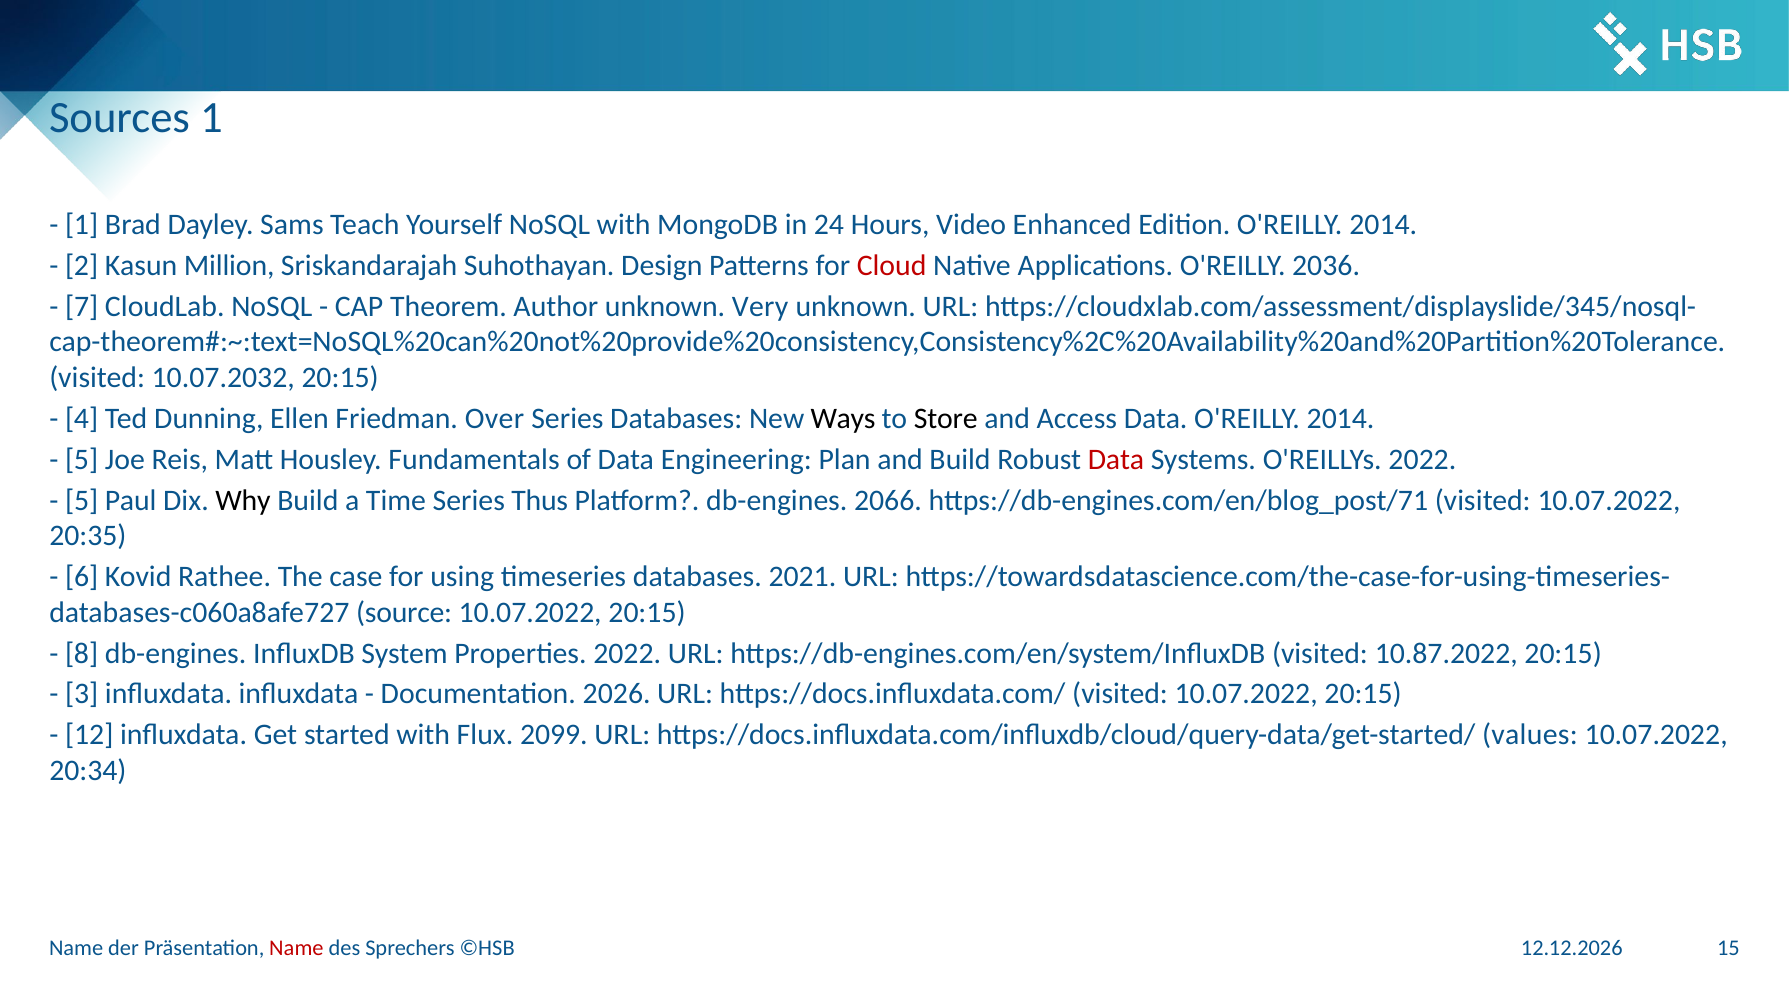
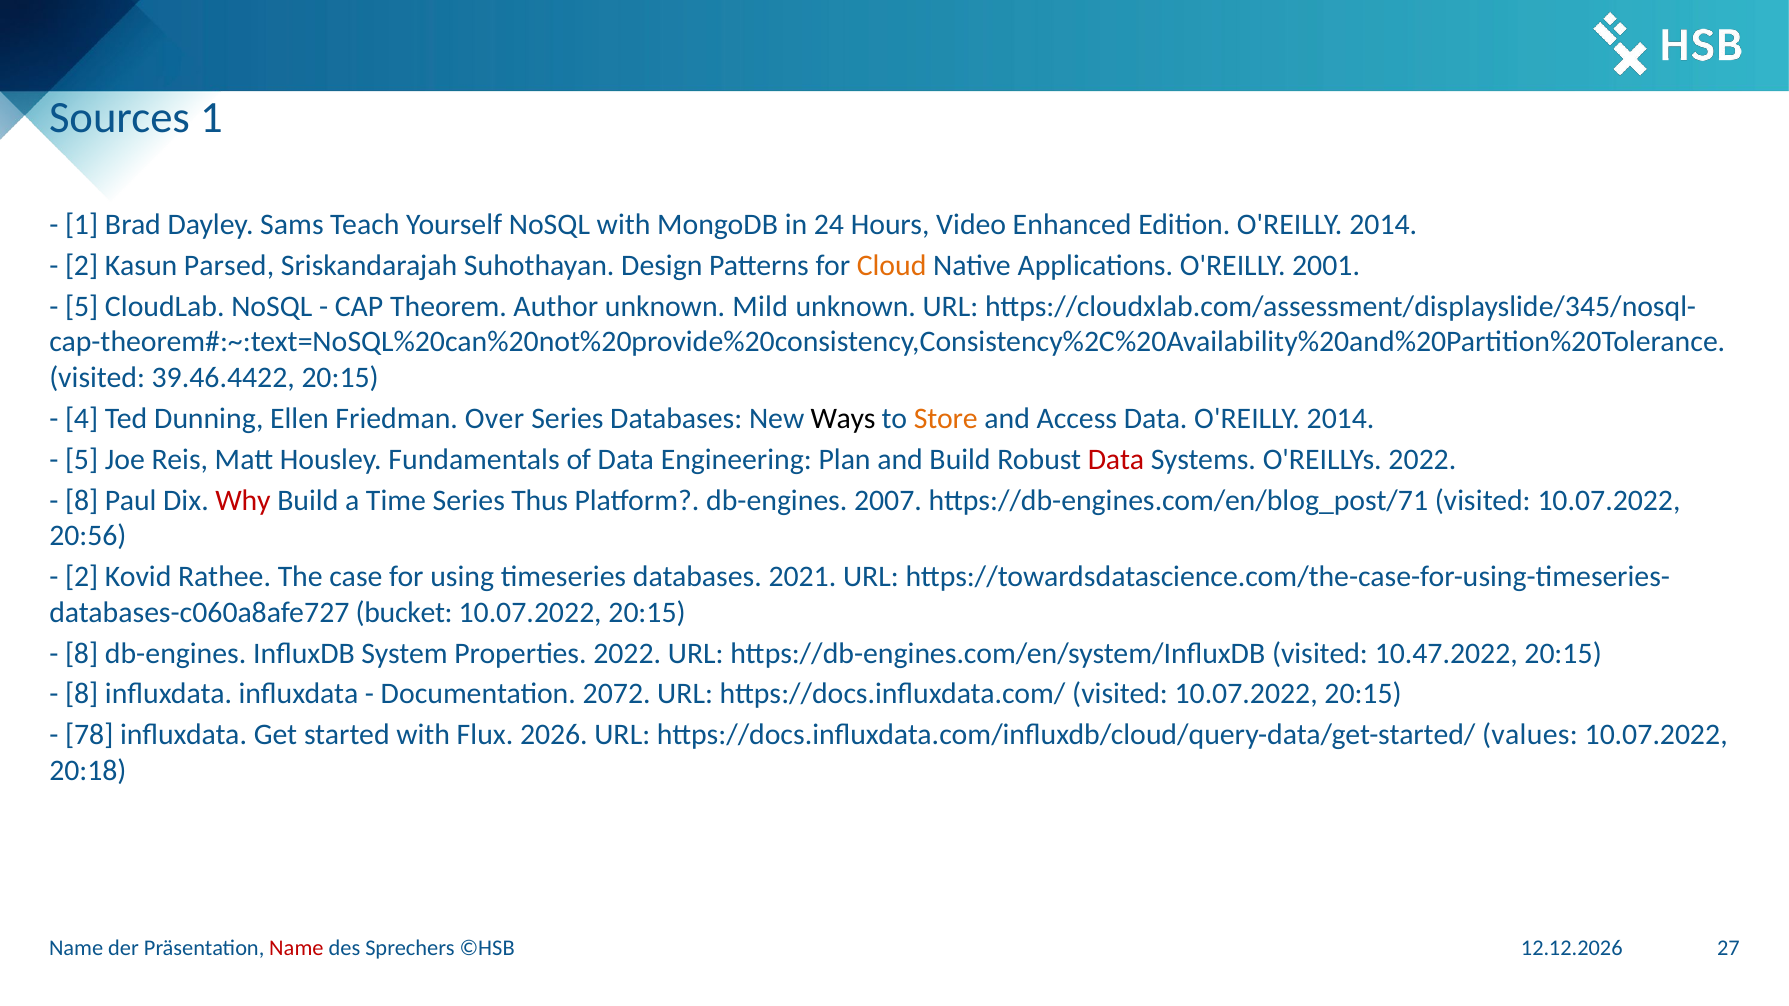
Million: Million -> Parsed
Cloud colour: red -> orange
2036: 2036 -> 2001
7 at (82, 306): 7 -> 5
Very: Very -> Mild
10.07.2032: 10.07.2032 -> 39.46.4422
Store colour: black -> orange
5 at (82, 500): 5 -> 8
Why colour: black -> red
2066: 2066 -> 2007
20:35: 20:35 -> 20:56
6 at (82, 577): 6 -> 2
source: source -> bucket
10.87.2022: 10.87.2022 -> 10.47.2022
3 at (82, 694): 3 -> 8
2026: 2026 -> 2072
12: 12 -> 78
2099: 2099 -> 2026
20:34: 20:34 -> 20:18
15: 15 -> 27
